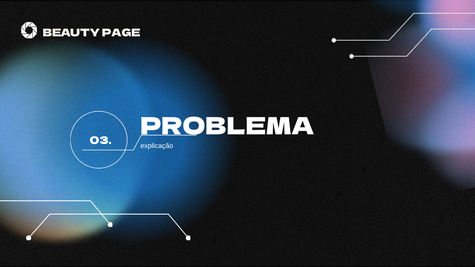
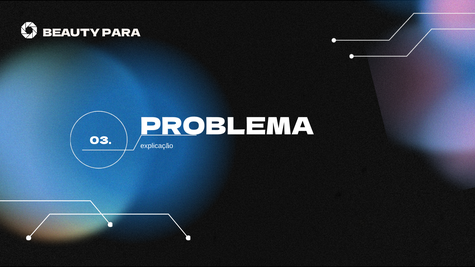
BEAUTY PAGE: PAGE -> PARA
